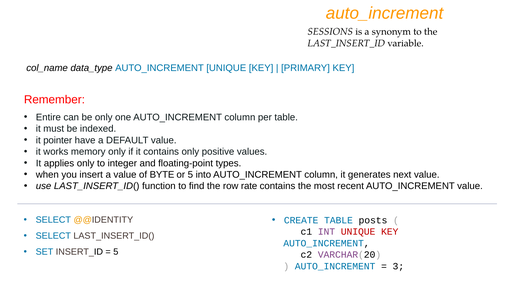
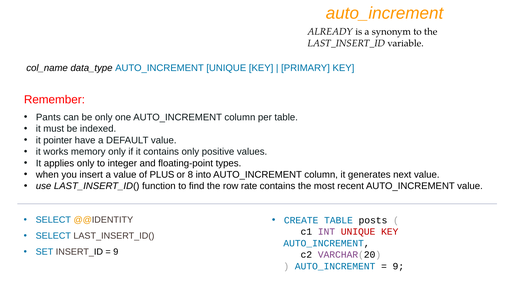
SESSIONS: SESSIONS -> ALREADY
Entire: Entire -> Pants
BYTE: BYTE -> PLUS
or 5: 5 -> 8
5 at (116, 252): 5 -> 9
3 at (398, 267): 3 -> 9
